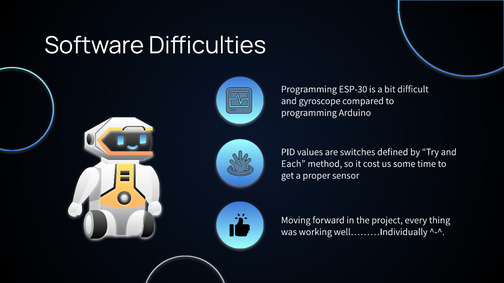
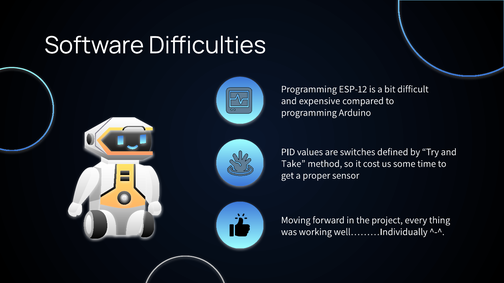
ESP-30: ESP-30 -> ESP-12
gyroscope: gyroscope -> expensive
Each: Each -> Take
